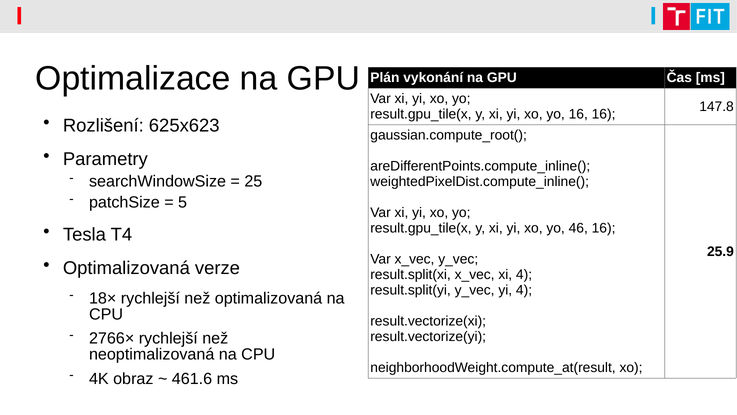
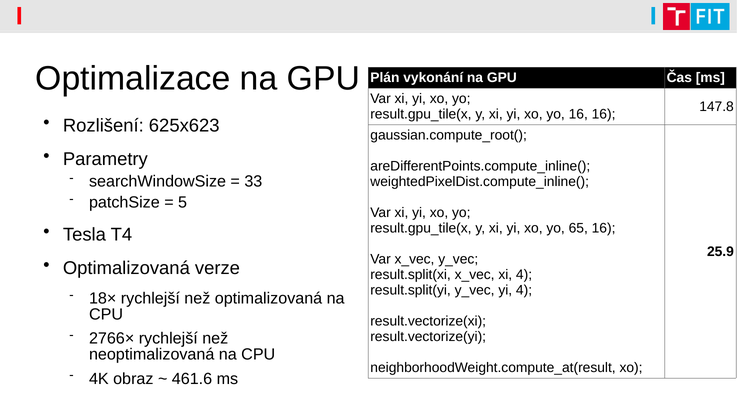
25: 25 -> 33
46: 46 -> 65
